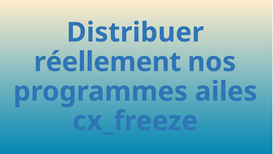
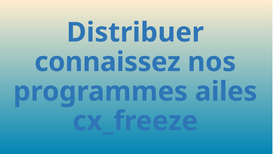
réellement: réellement -> connaissez
